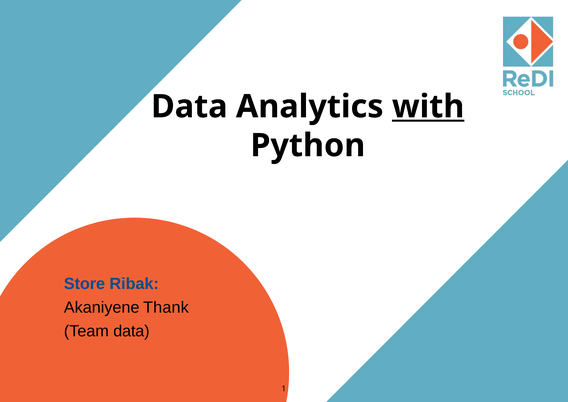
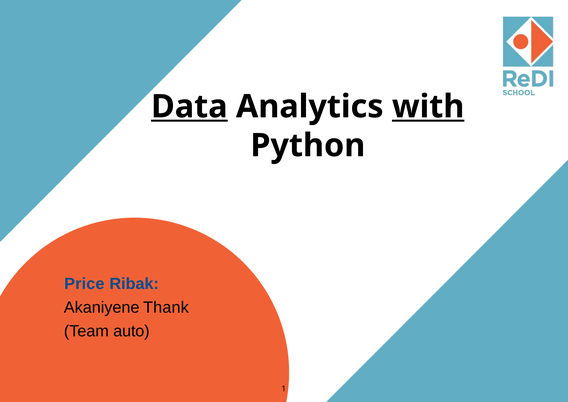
Data at (189, 106) underline: none -> present
Store: Store -> Price
Team data: data -> auto
